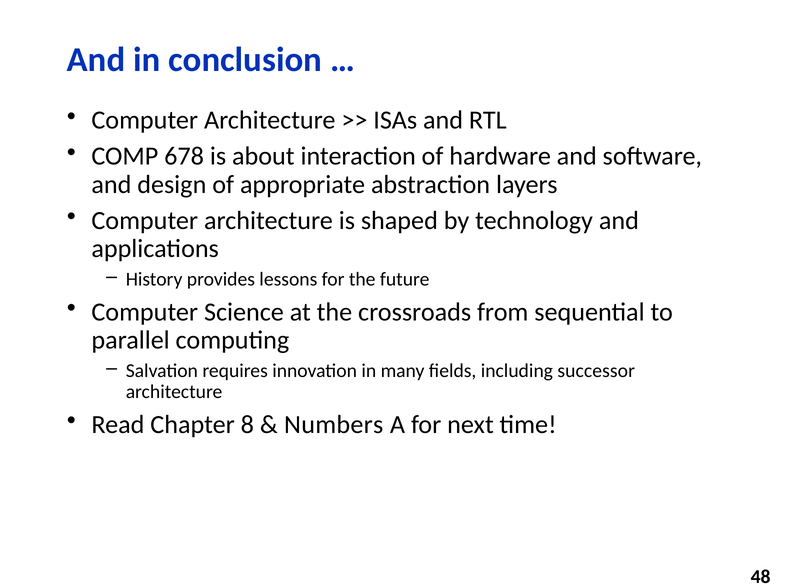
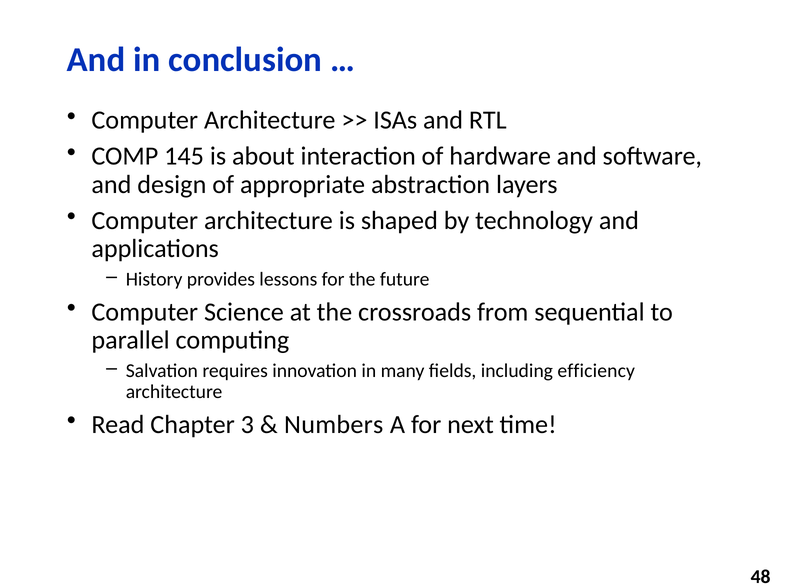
678: 678 -> 145
successor: successor -> efficiency
8: 8 -> 3
